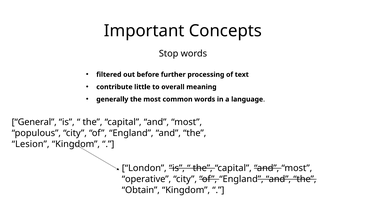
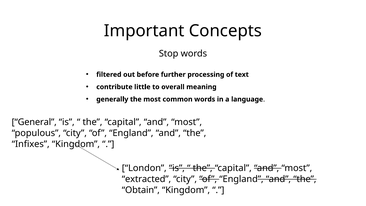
Lesion: Lesion -> Infixes
operative: operative -> extracted
